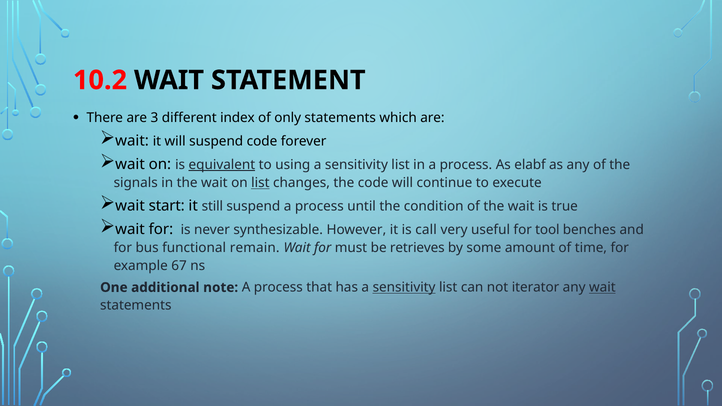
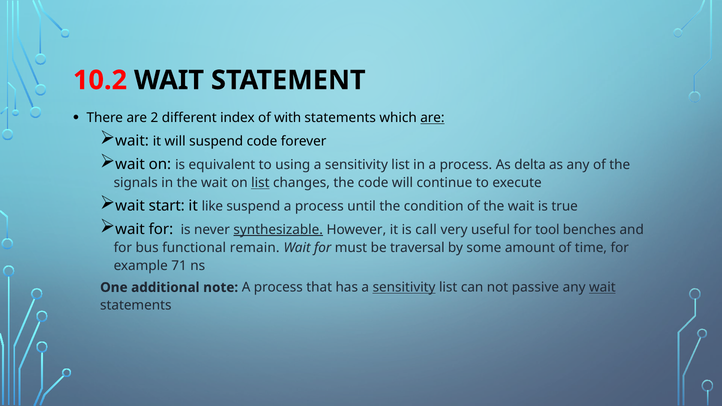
3: 3 -> 2
only: only -> with
are at (432, 118) underline: none -> present
equivalent underline: present -> none
elabf: elabf -> delta
still: still -> like
synthesizable underline: none -> present
retrieves: retrieves -> traversal
67: 67 -> 71
iterator: iterator -> passive
